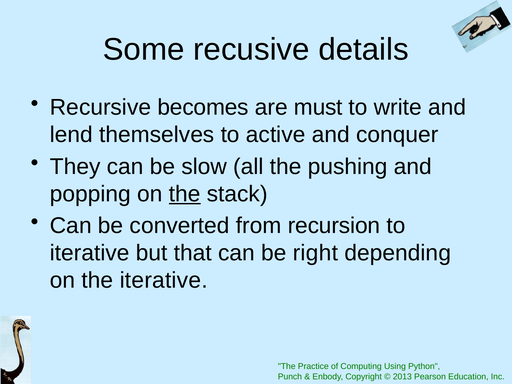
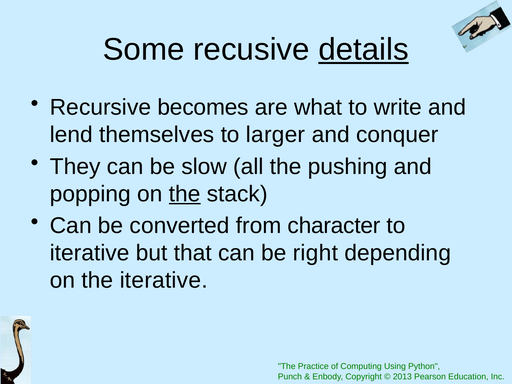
details underline: none -> present
must: must -> what
active: active -> larger
recursion: recursion -> character
